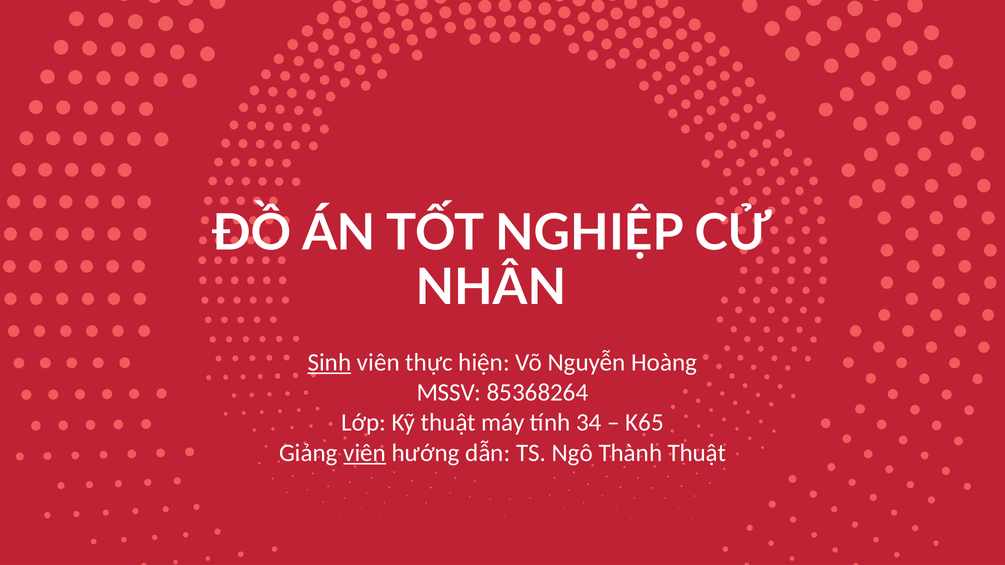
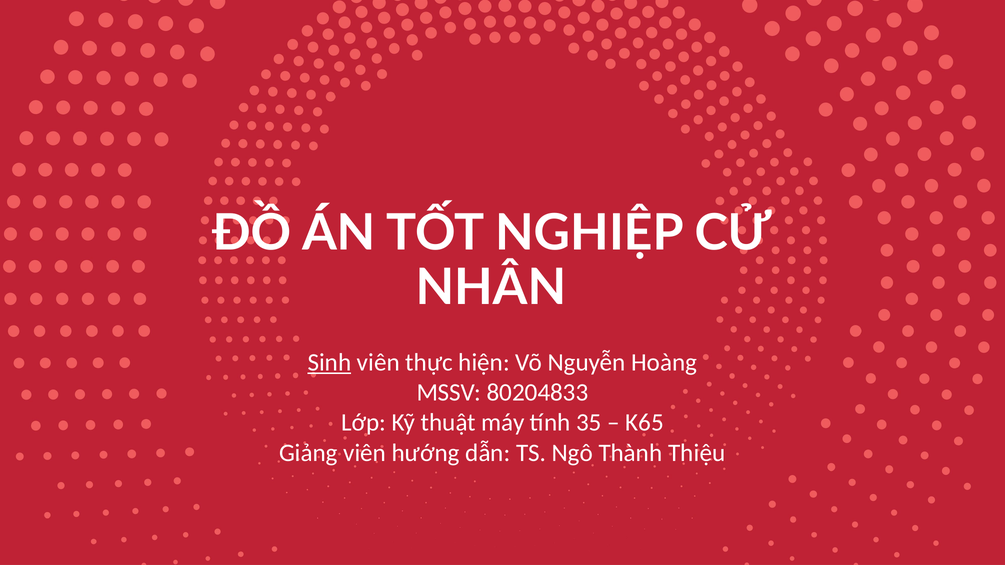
85368264: 85368264 -> 80204833
34: 34 -> 35
viên at (365, 453) underline: present -> none
Thành Thuật: Thuật -> Thiệu
